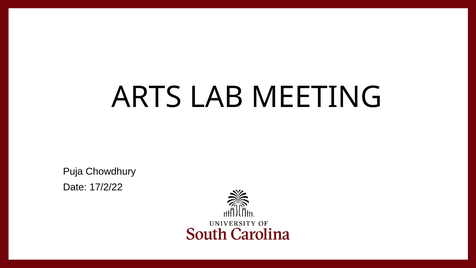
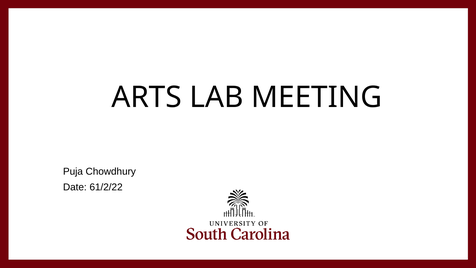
17/2/22: 17/2/22 -> 61/2/22
